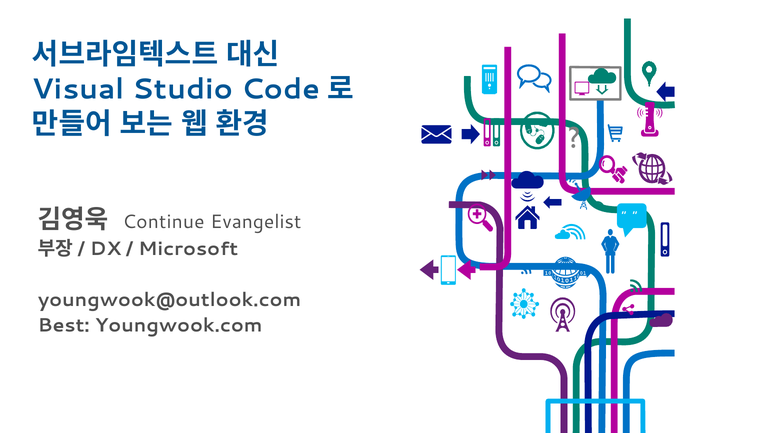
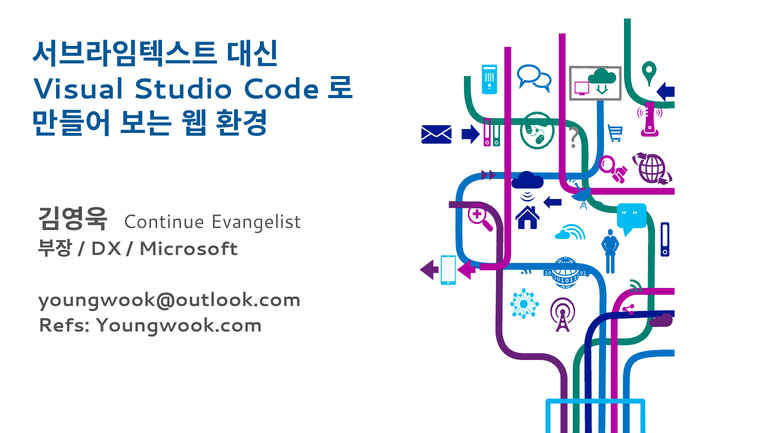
Best: Best -> Refs
